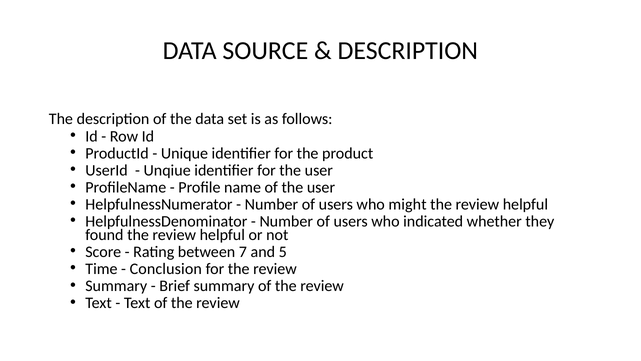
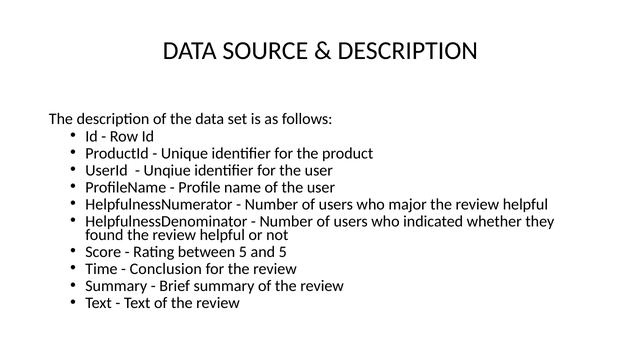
might: might -> major
between 7: 7 -> 5
